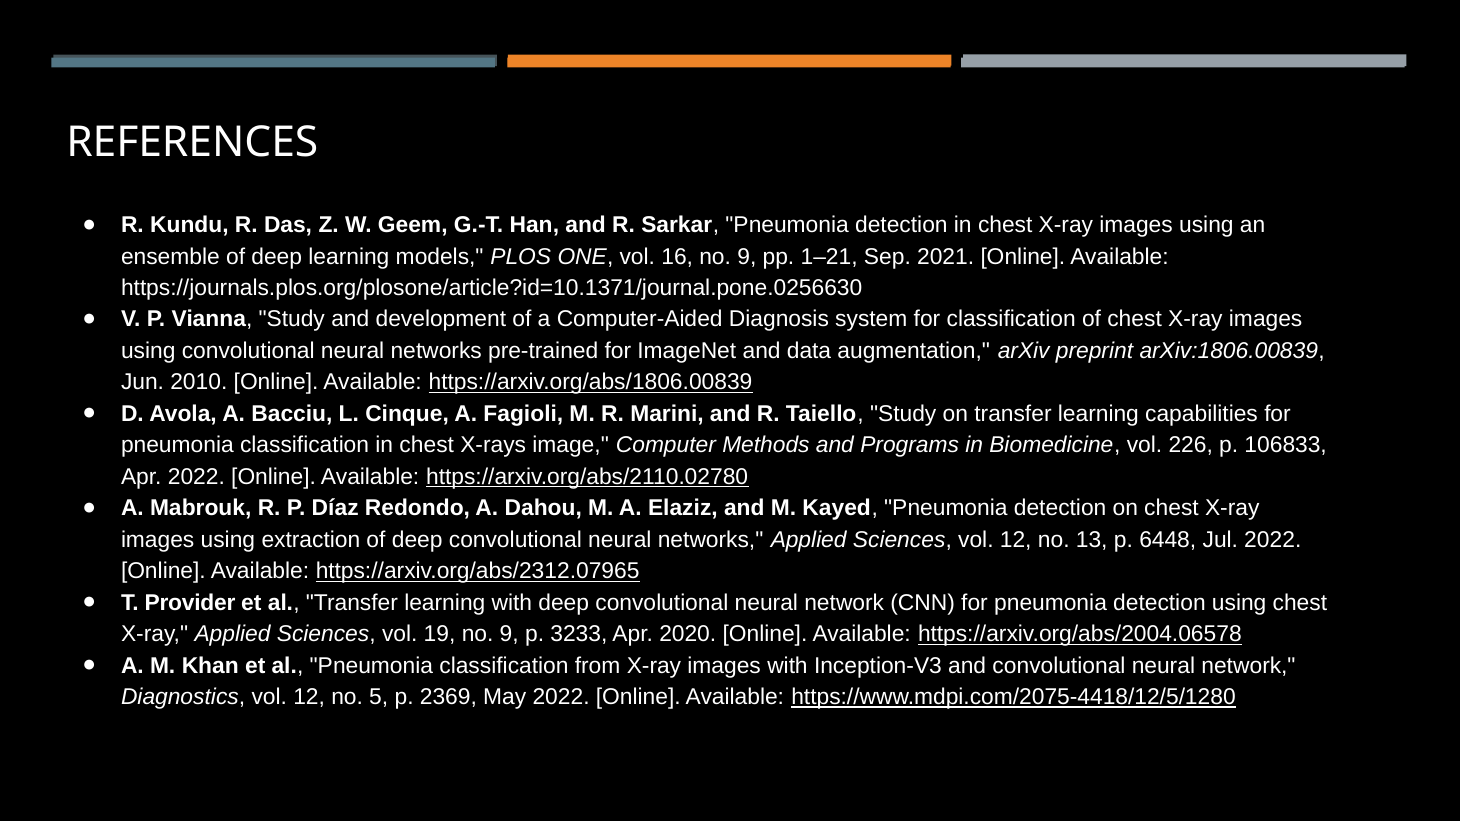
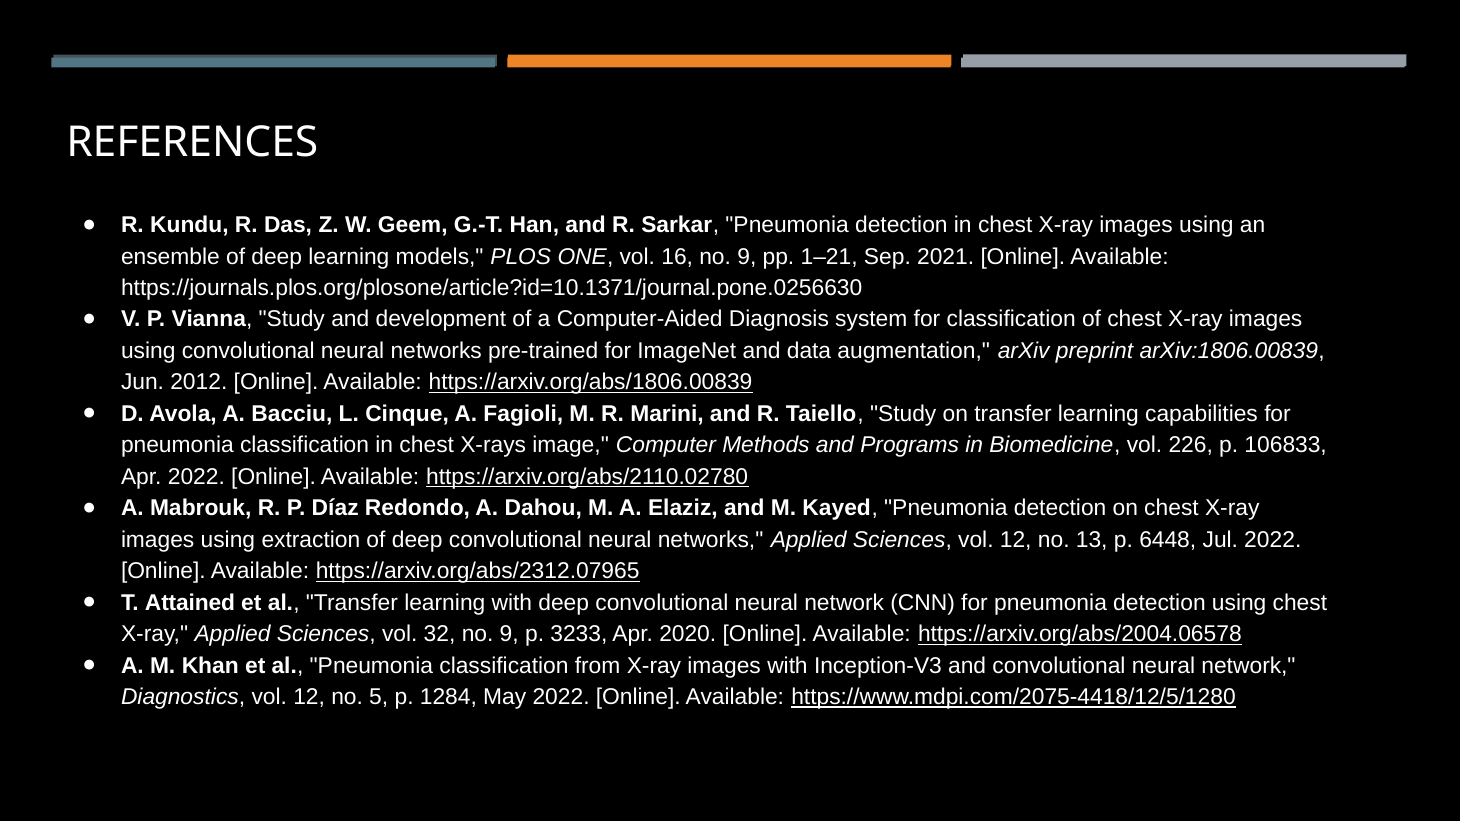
2010: 2010 -> 2012
Provider: Provider -> Attained
19: 19 -> 32
2369: 2369 -> 1284
